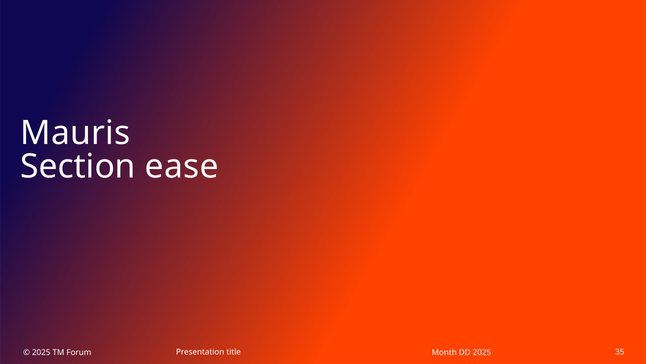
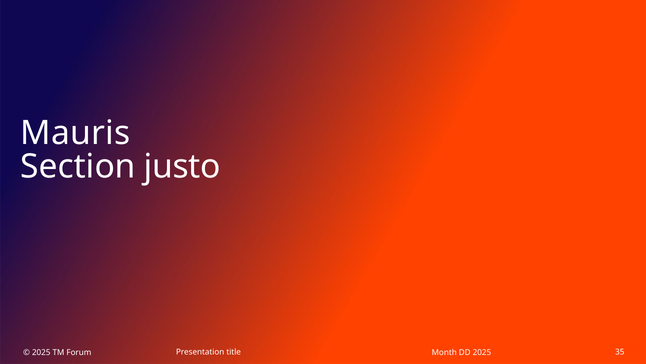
ease: ease -> justo
